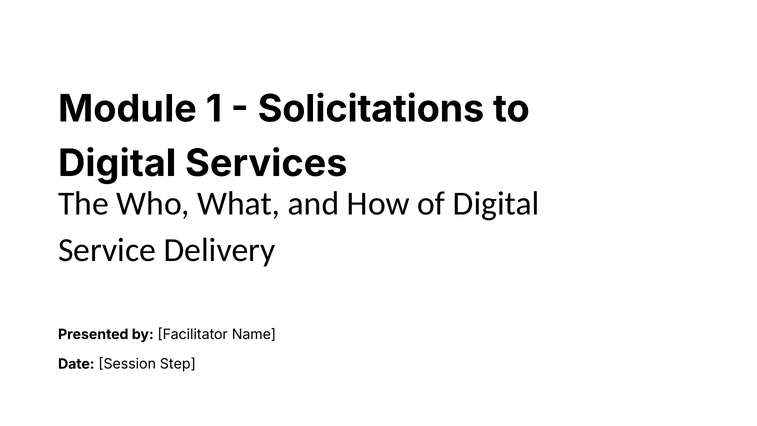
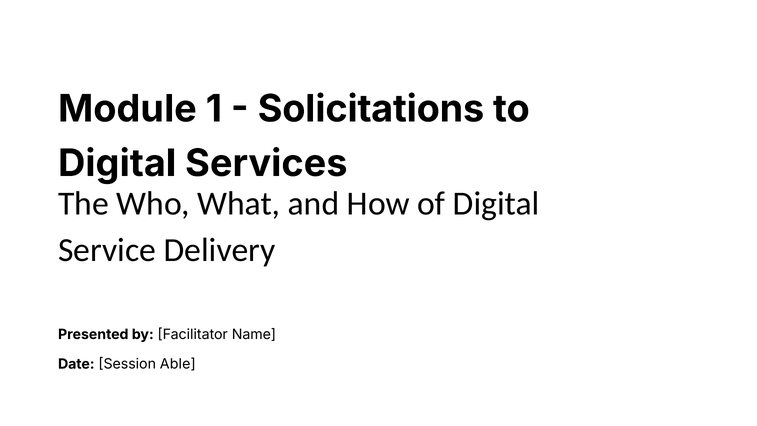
Step: Step -> Able
